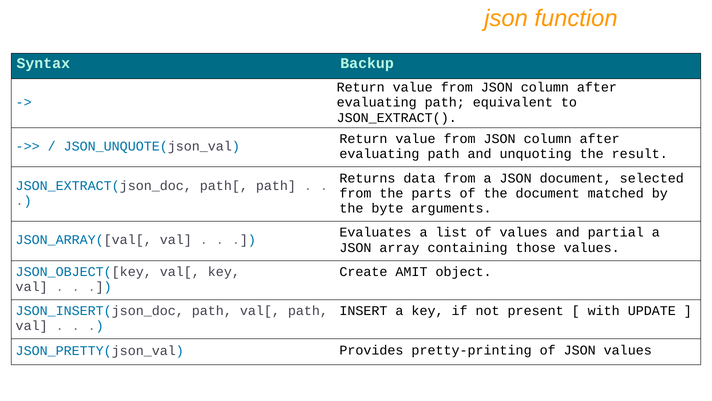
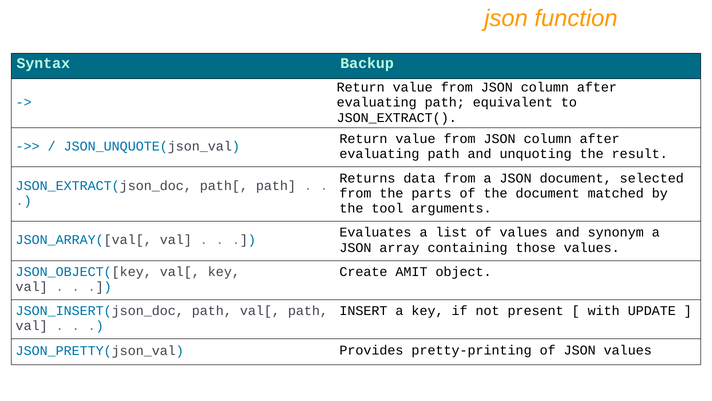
byte: byte -> tool
partial: partial -> synonym
